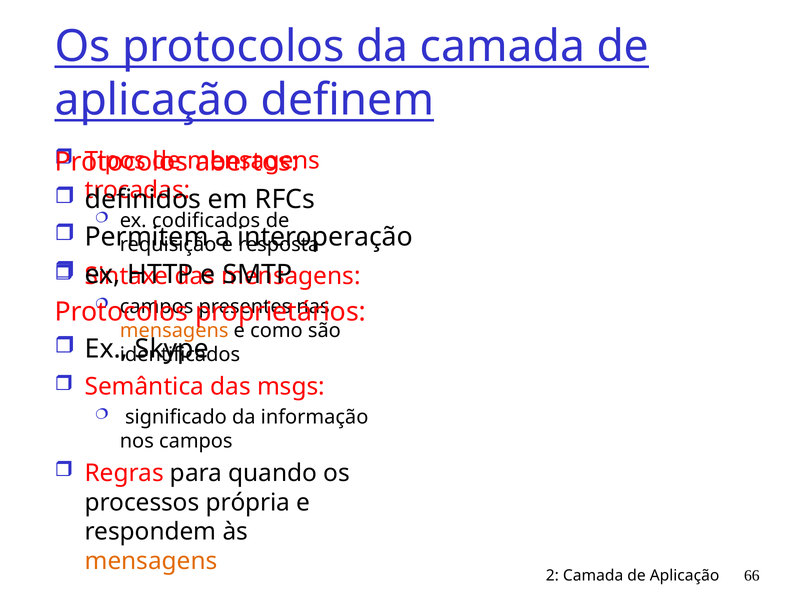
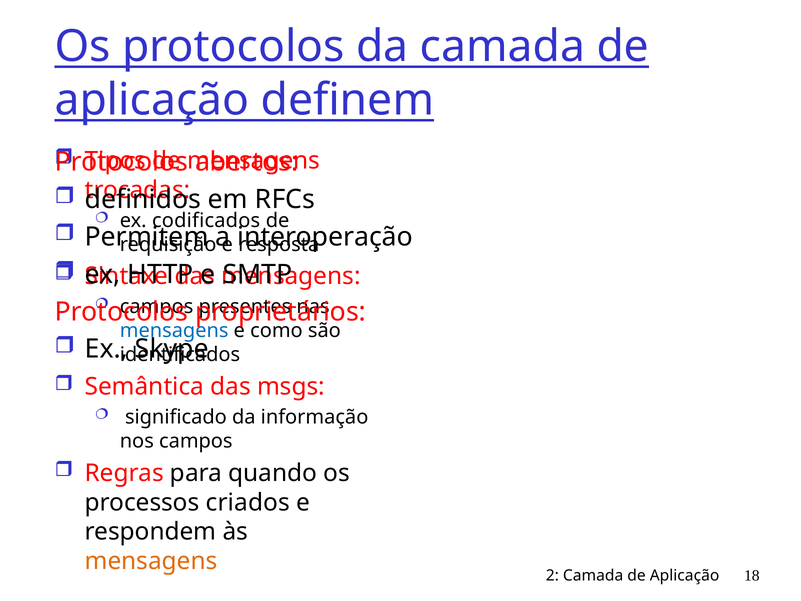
mensagens at (174, 331) colour: orange -> blue
própria: própria -> criados
66: 66 -> 18
